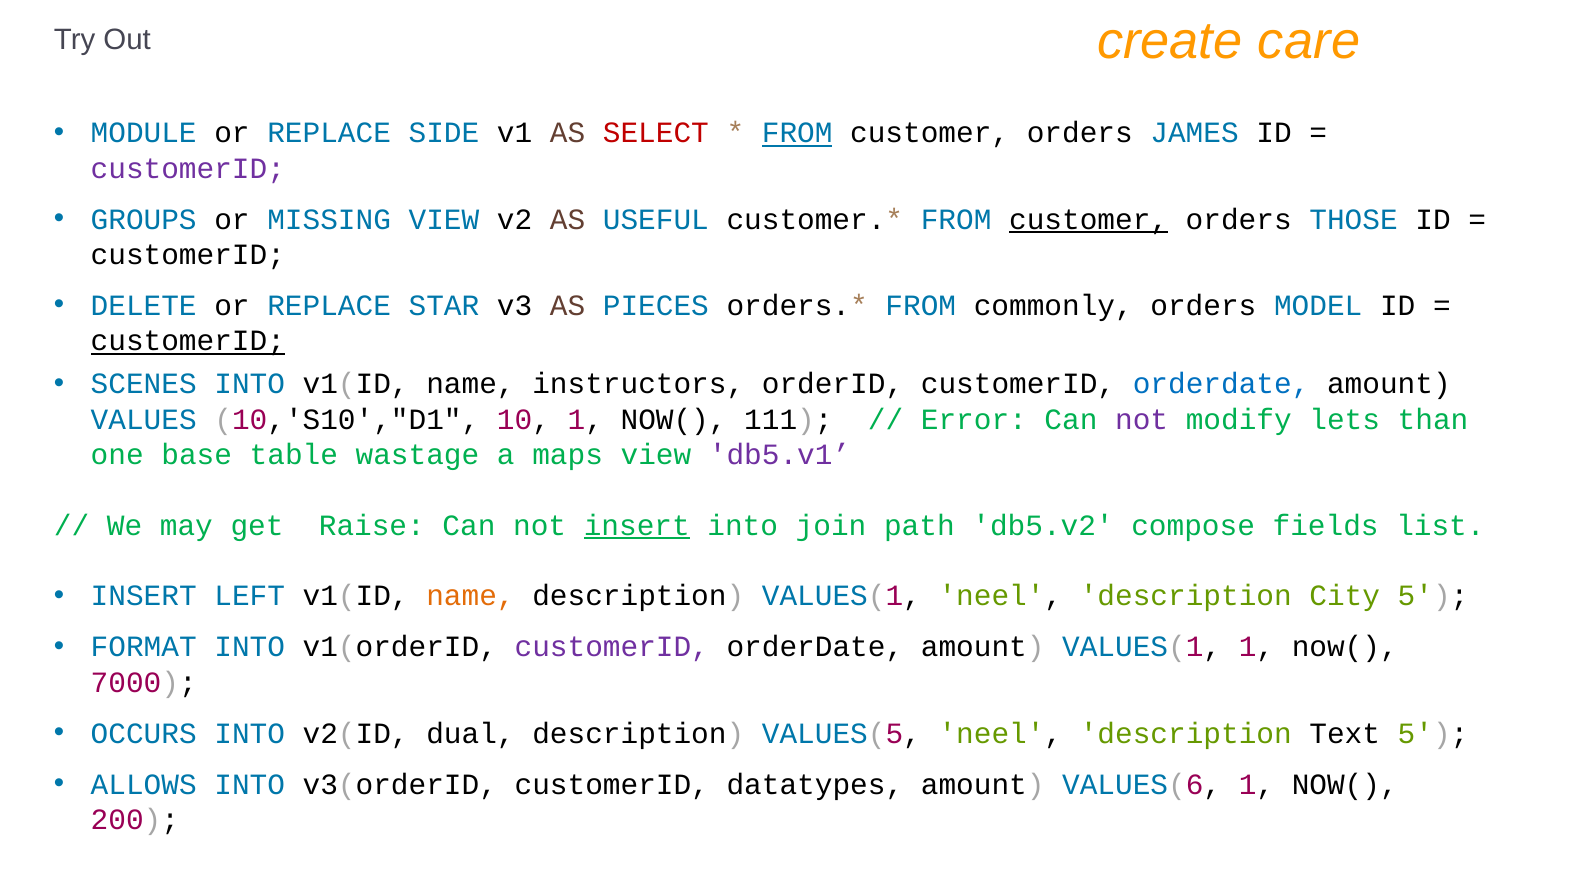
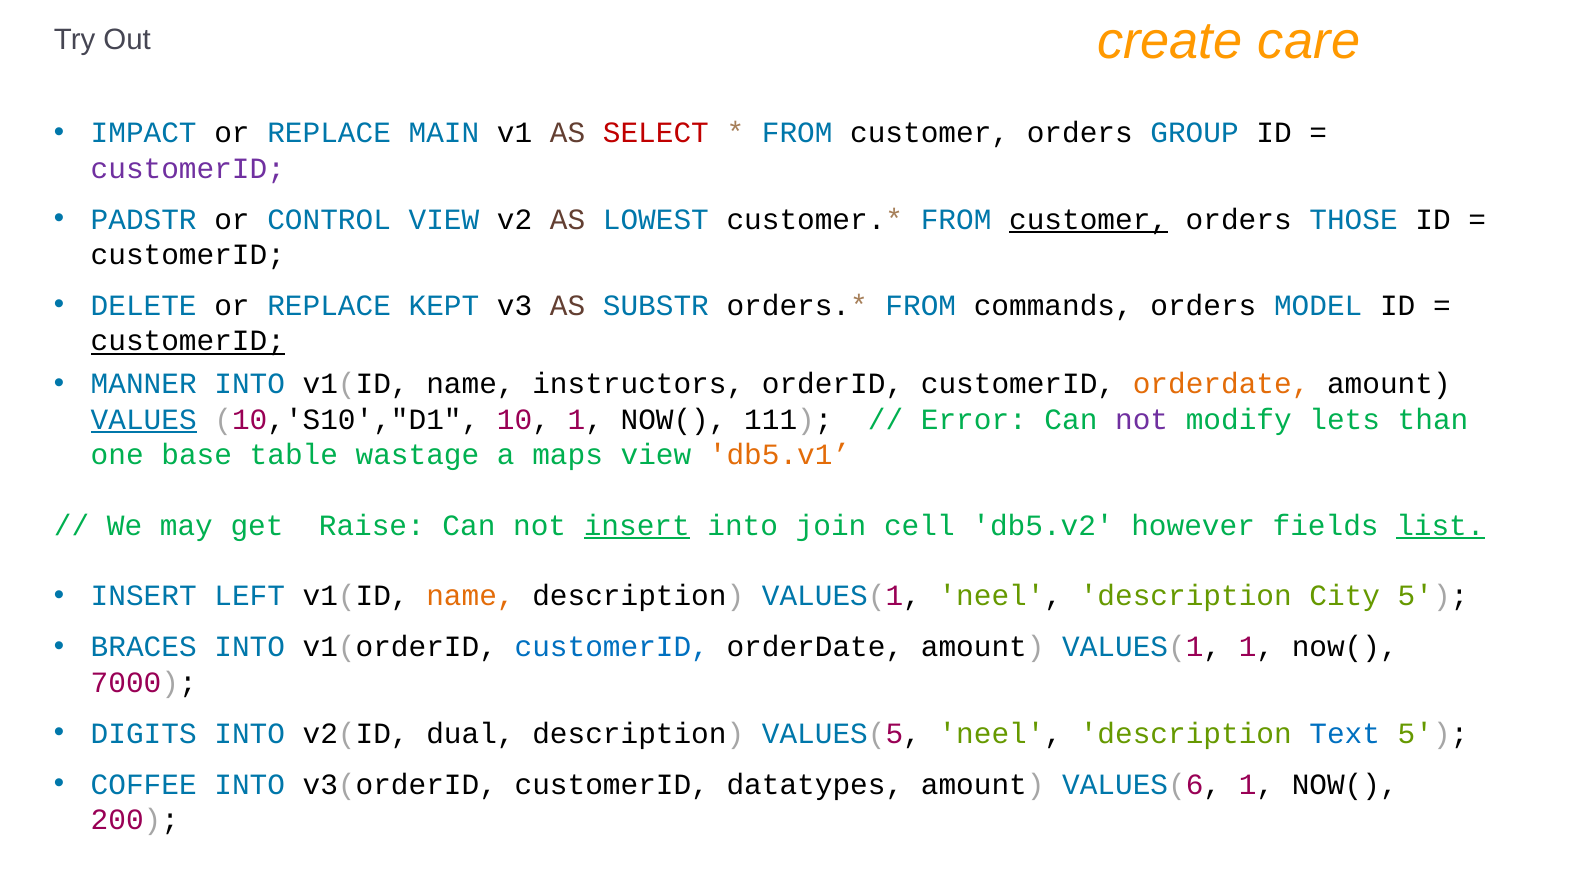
MODULE: MODULE -> IMPACT
SIDE: SIDE -> MAIN
FROM at (797, 133) underline: present -> none
JAMES: JAMES -> GROUP
GROUPS: GROUPS -> PADSTR
MISSING: MISSING -> CONTROL
USEFUL: USEFUL -> LOWEST
STAR: STAR -> KEPT
PIECES: PIECES -> SUBSTR
commonly: commonly -> commands
SCENES: SCENES -> MANNER
orderdate at (1221, 384) colour: blue -> orange
VALUES underline: none -> present
db5.v1 colour: purple -> orange
path: path -> cell
compose: compose -> however
list underline: none -> present
FORMAT: FORMAT -> BRACES
customerID at (612, 647) colour: purple -> blue
OCCURS: OCCURS -> DIGITS
Text colour: black -> blue
ALLOWS: ALLOWS -> COFFEE
